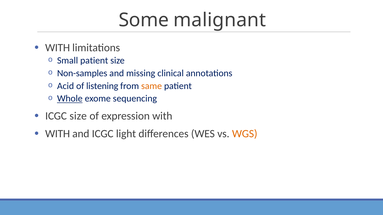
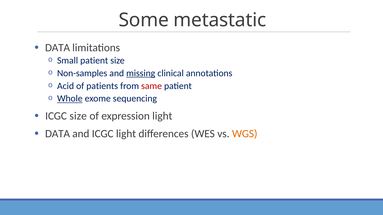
malignant: malignant -> metastatic
WITH at (58, 48): WITH -> DATA
missing underline: none -> present
listening: listening -> patients
same colour: orange -> red
expression with: with -> light
WITH at (58, 134): WITH -> DATA
